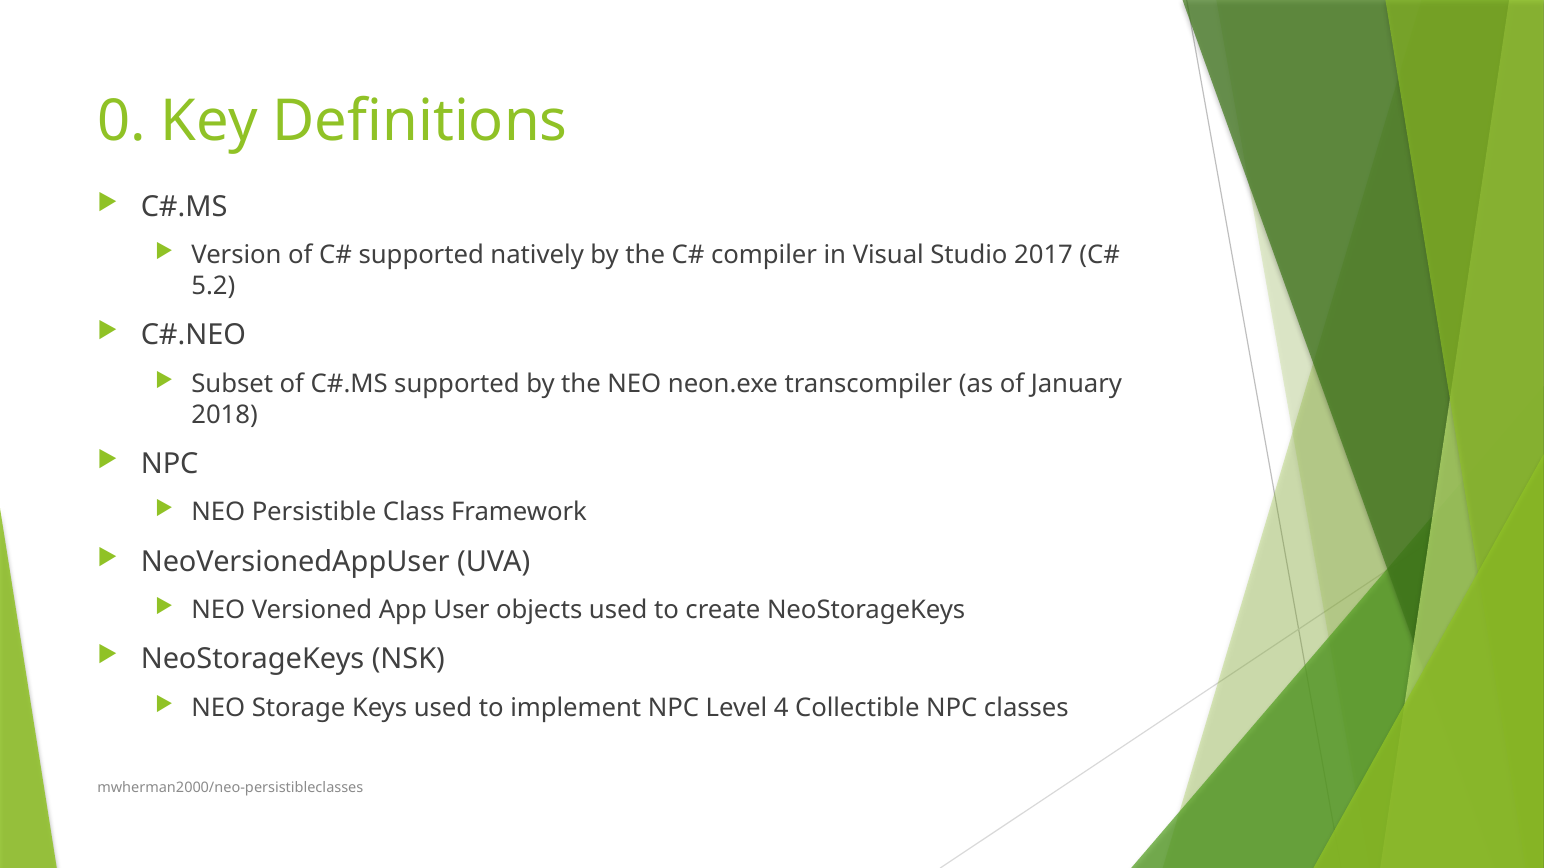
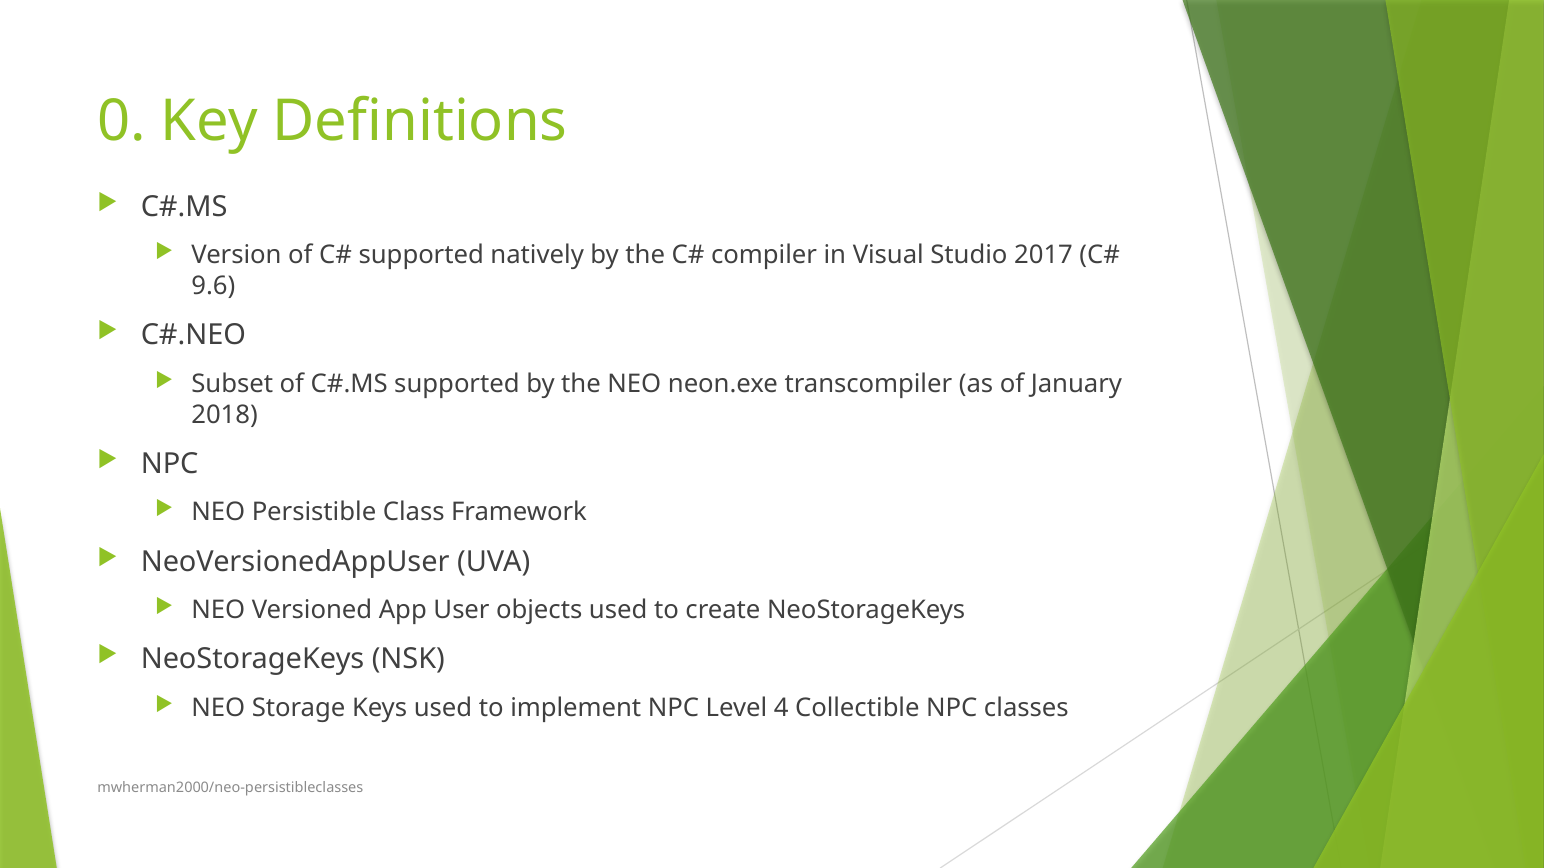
5.2: 5.2 -> 9.6
